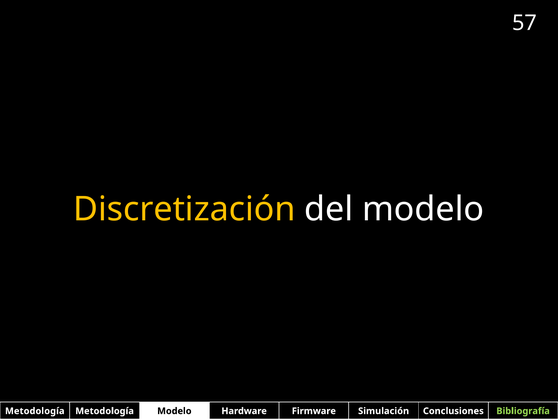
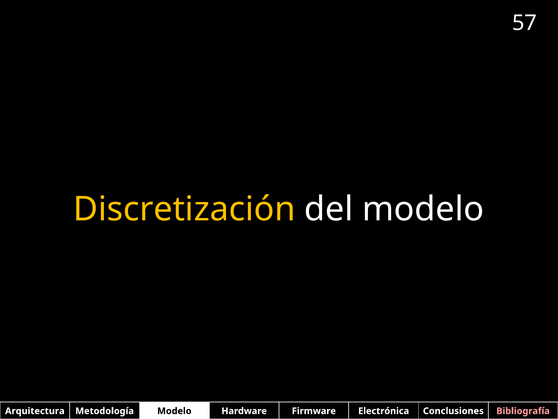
Metodología at (35, 411): Metodología -> Arquitectura
Simulación: Simulación -> Electrónica
Bibliografía colour: light green -> pink
